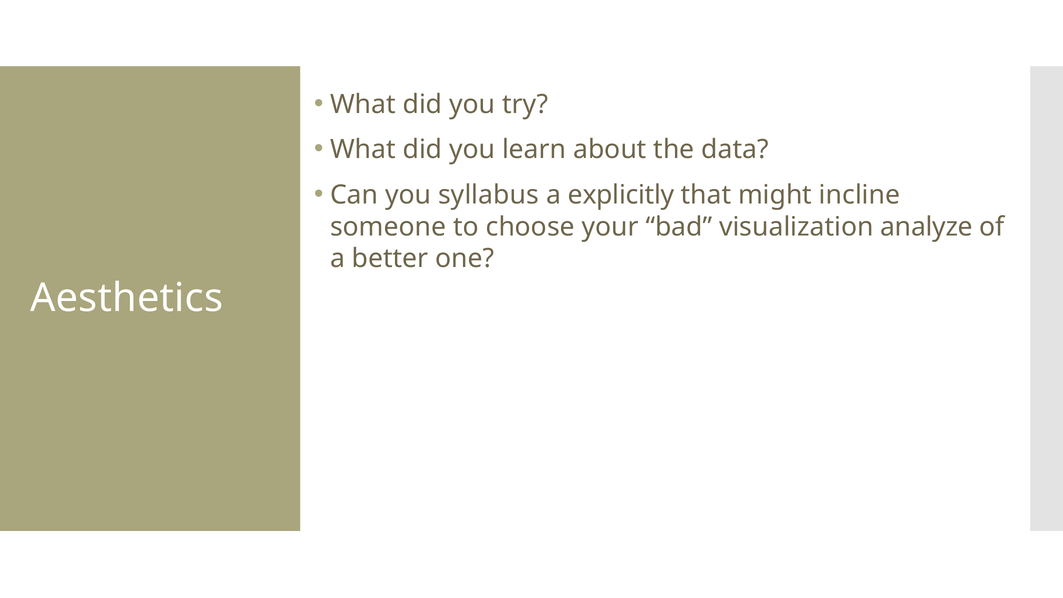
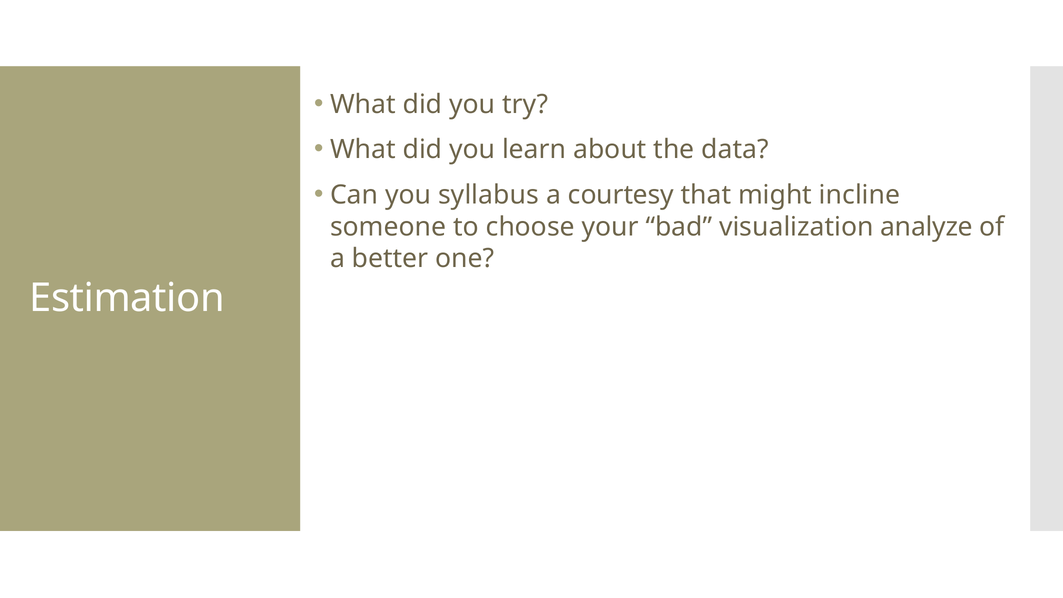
explicitly: explicitly -> courtesy
Aesthetics: Aesthetics -> Estimation
